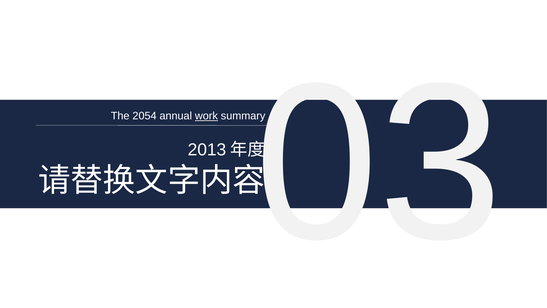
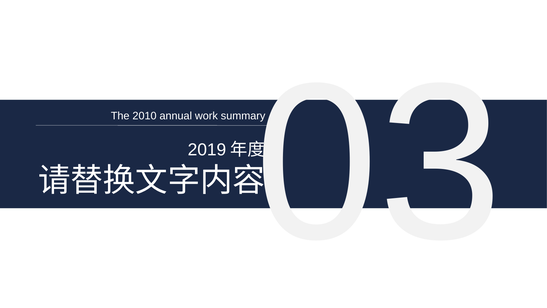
2054: 2054 -> 2010
work underline: present -> none
2013: 2013 -> 2019
